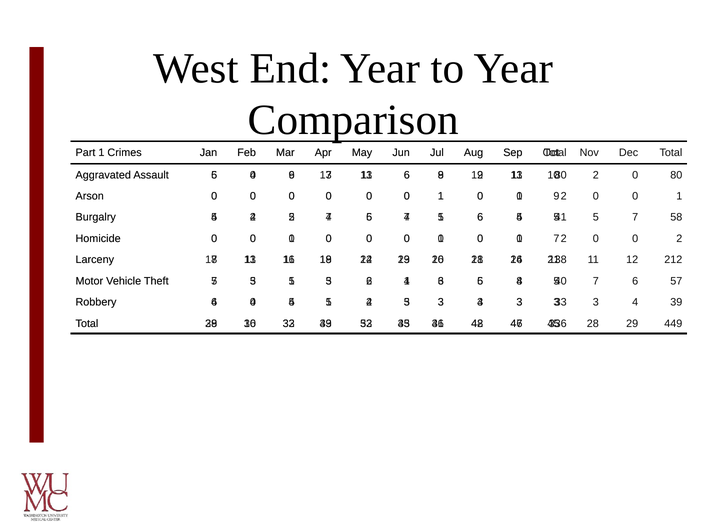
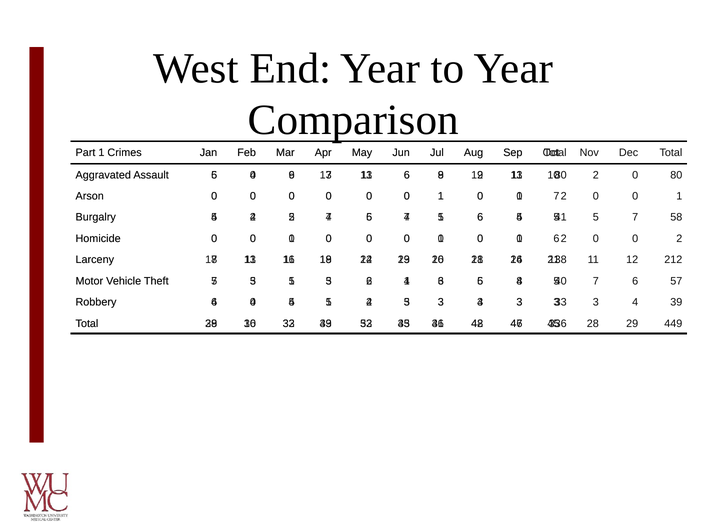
9 at (556, 196): 9 -> 7
7 at (556, 239): 7 -> 6
